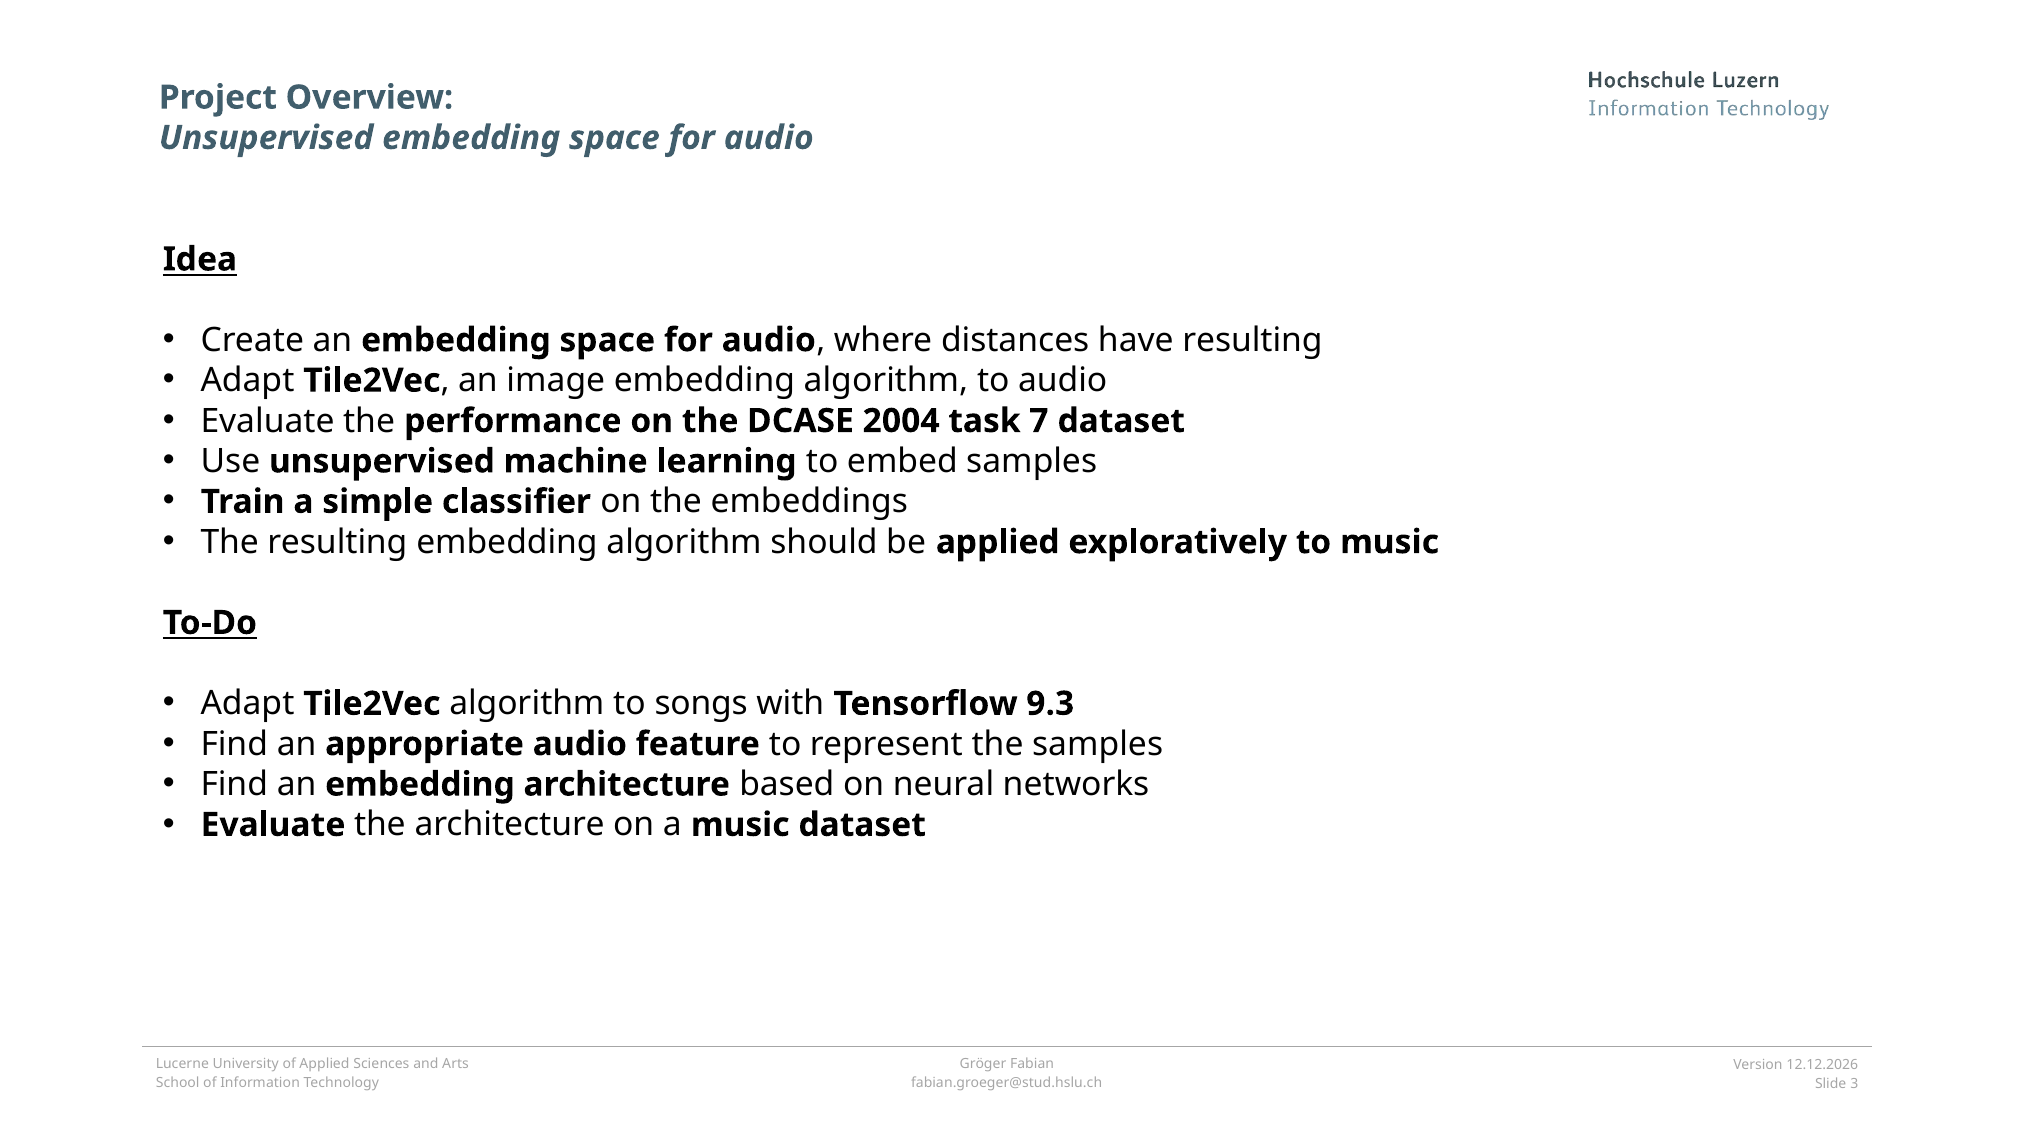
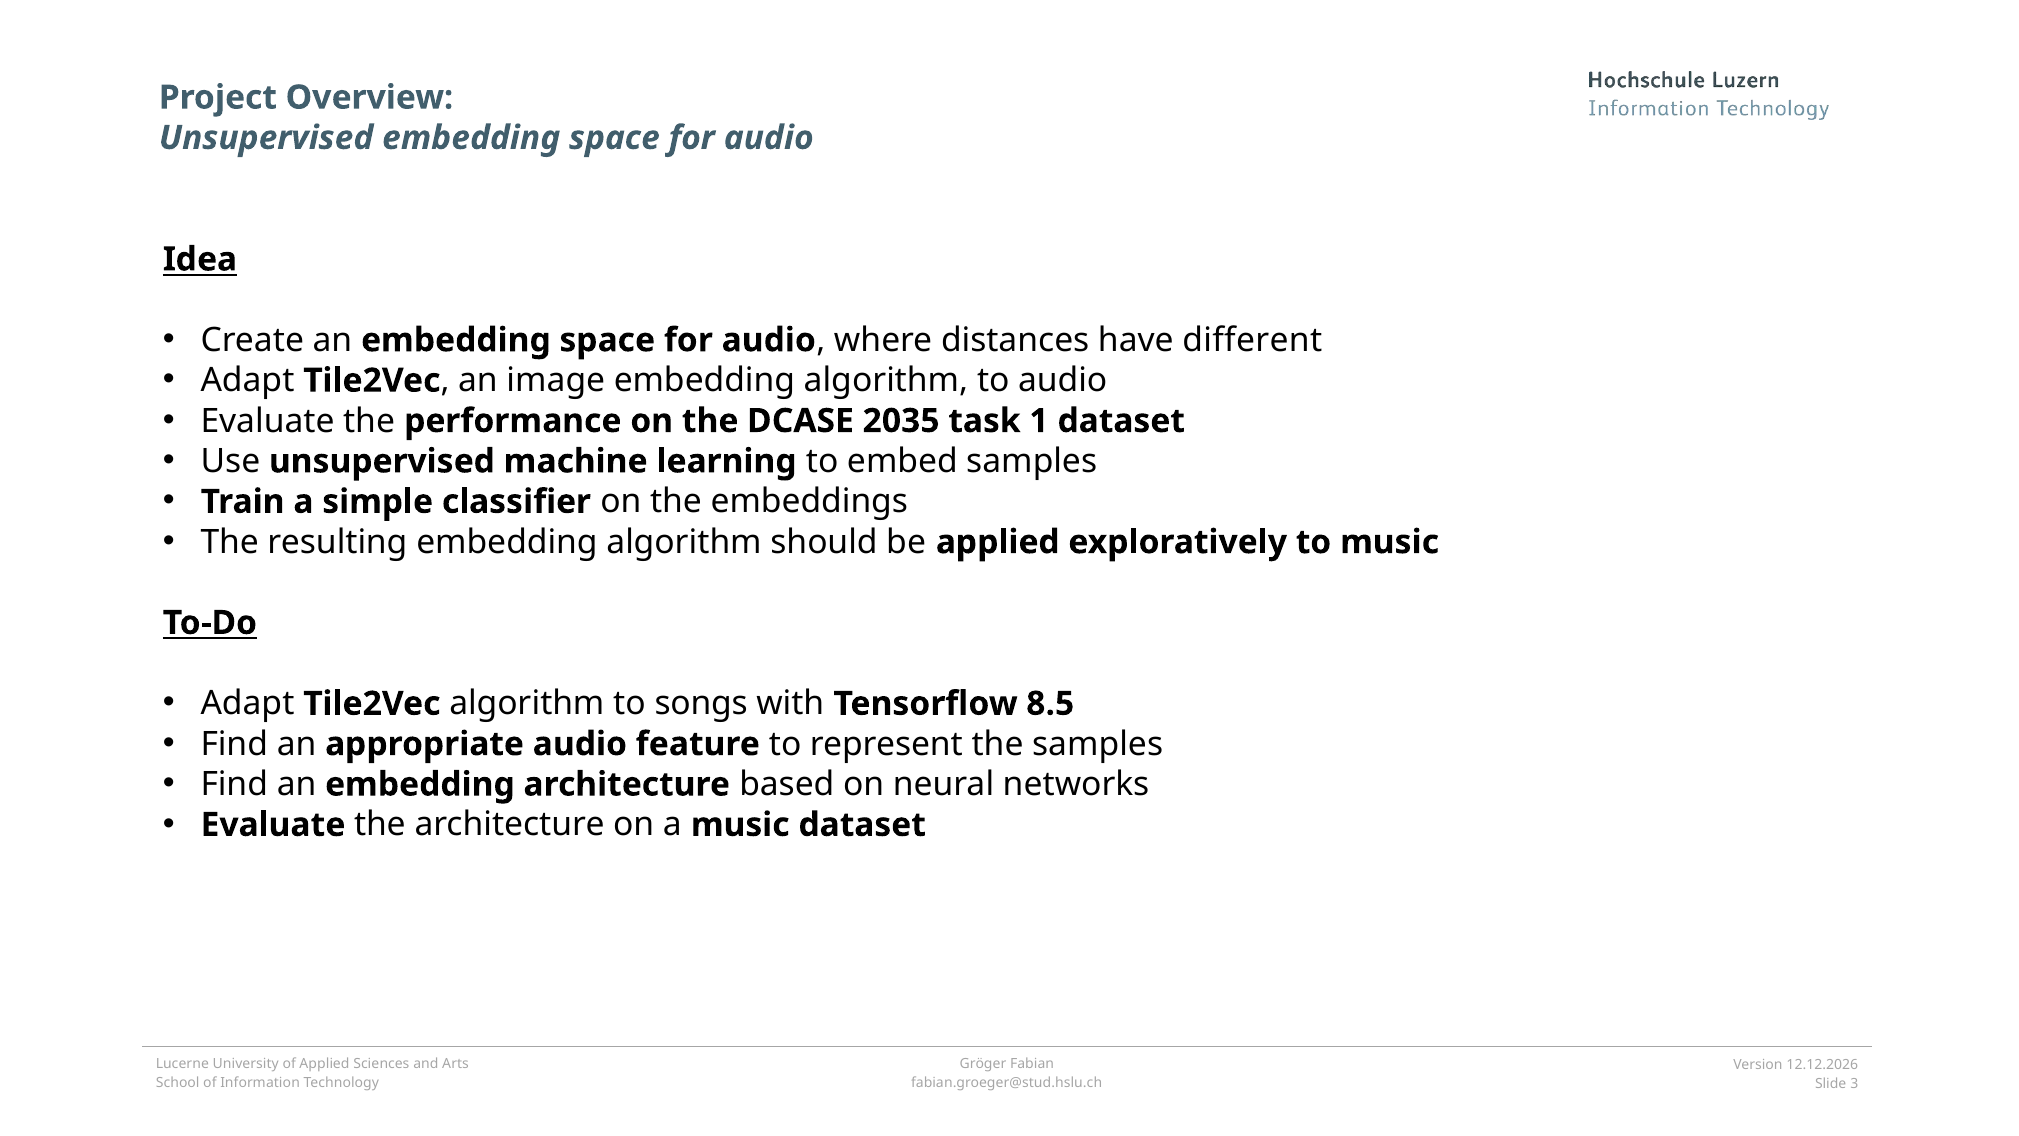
have resulting: resulting -> different
2004: 2004 -> 2035
7: 7 -> 1
9.3: 9.3 -> 8.5
